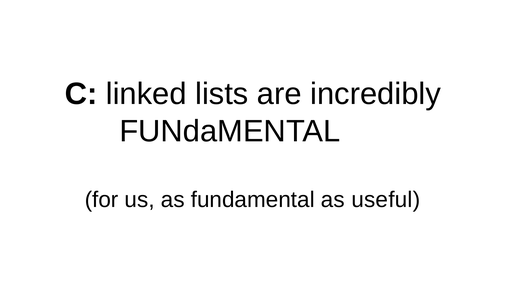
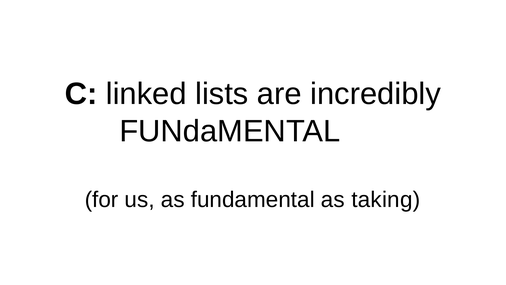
useful: useful -> taking
